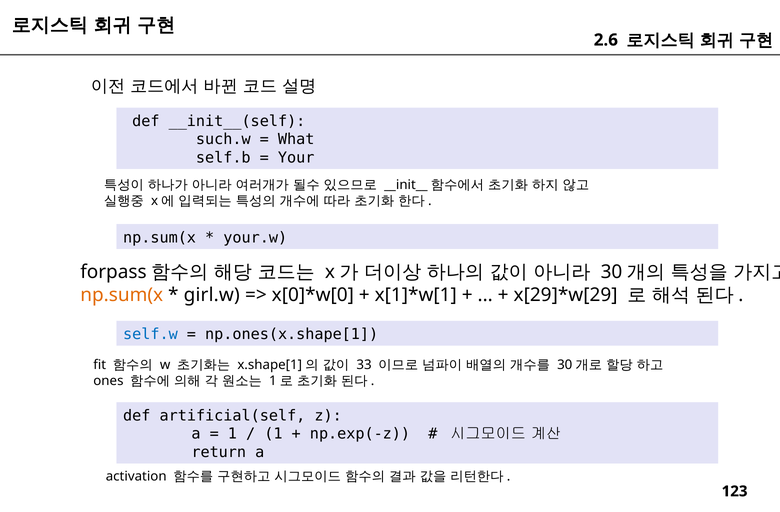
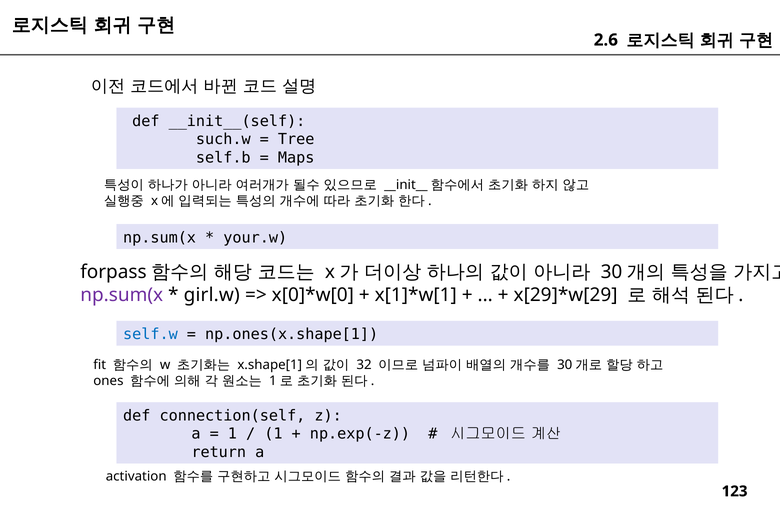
What: What -> Tree
Your: Your -> Maps
np.sum(x at (122, 295) colour: orange -> purple
33: 33 -> 32
artificial(self: artificial(self -> connection(self
